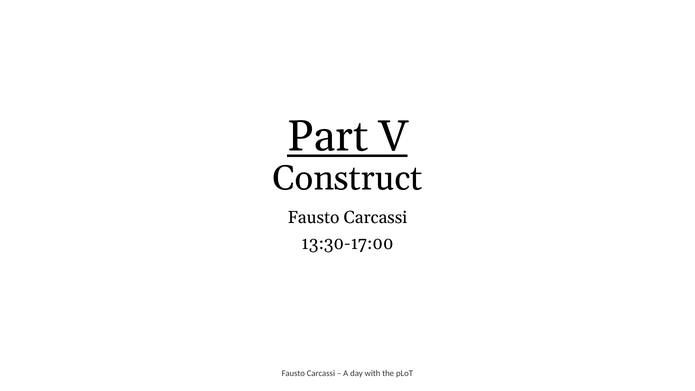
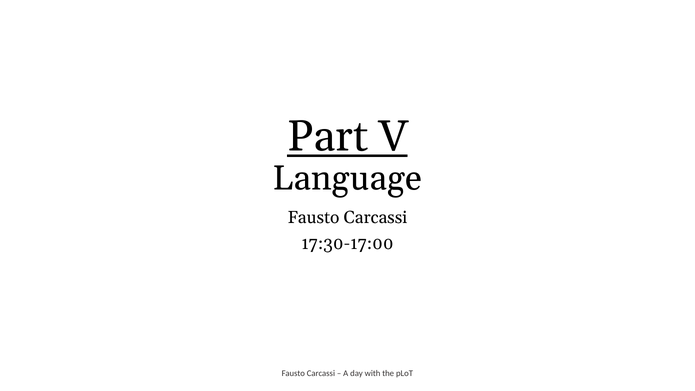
Construct: Construct -> Language
13:30-17:00: 13:30-17:00 -> 17:30-17:00
